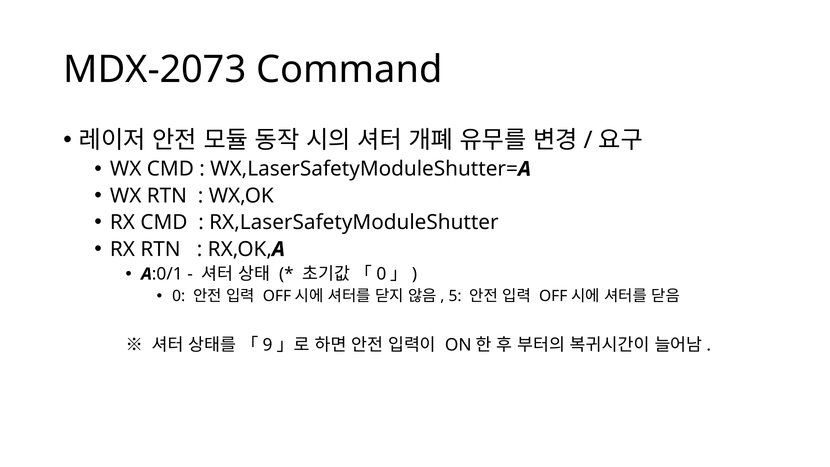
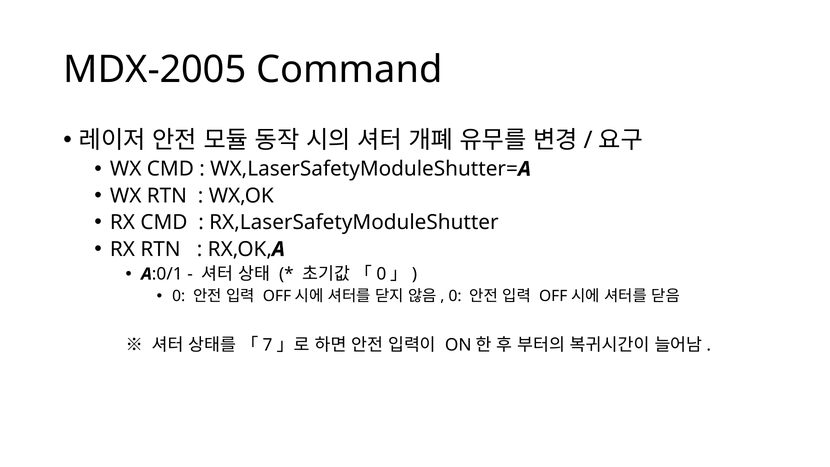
MDX-2073: MDX-2073 -> MDX-2005
5 at (455, 296): 5 -> 0
9: 9 -> 7
